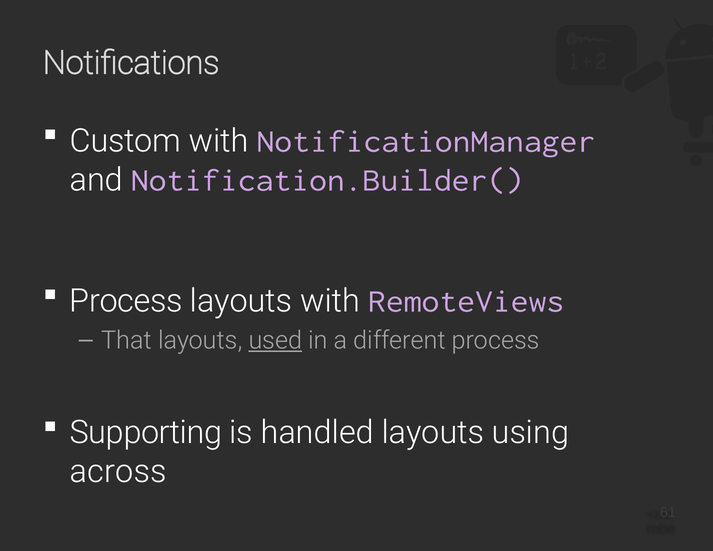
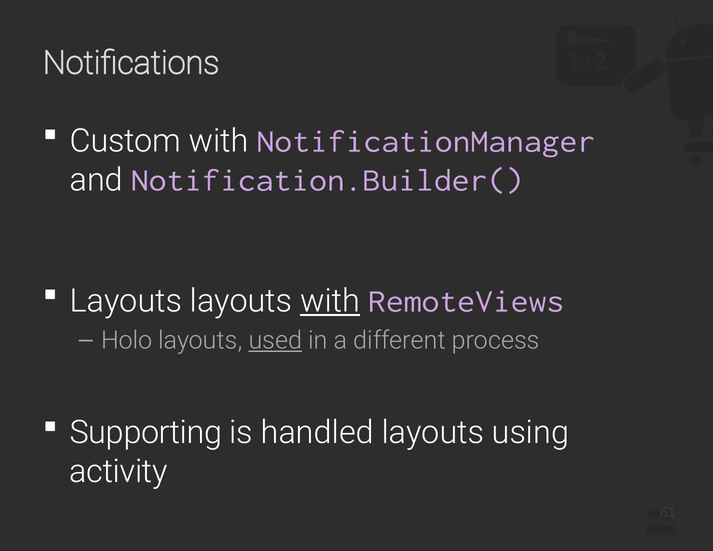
Process at (126, 301): Process -> Layouts
with at (330, 301) underline: none -> present
That: That -> Holo
across: across -> activity
